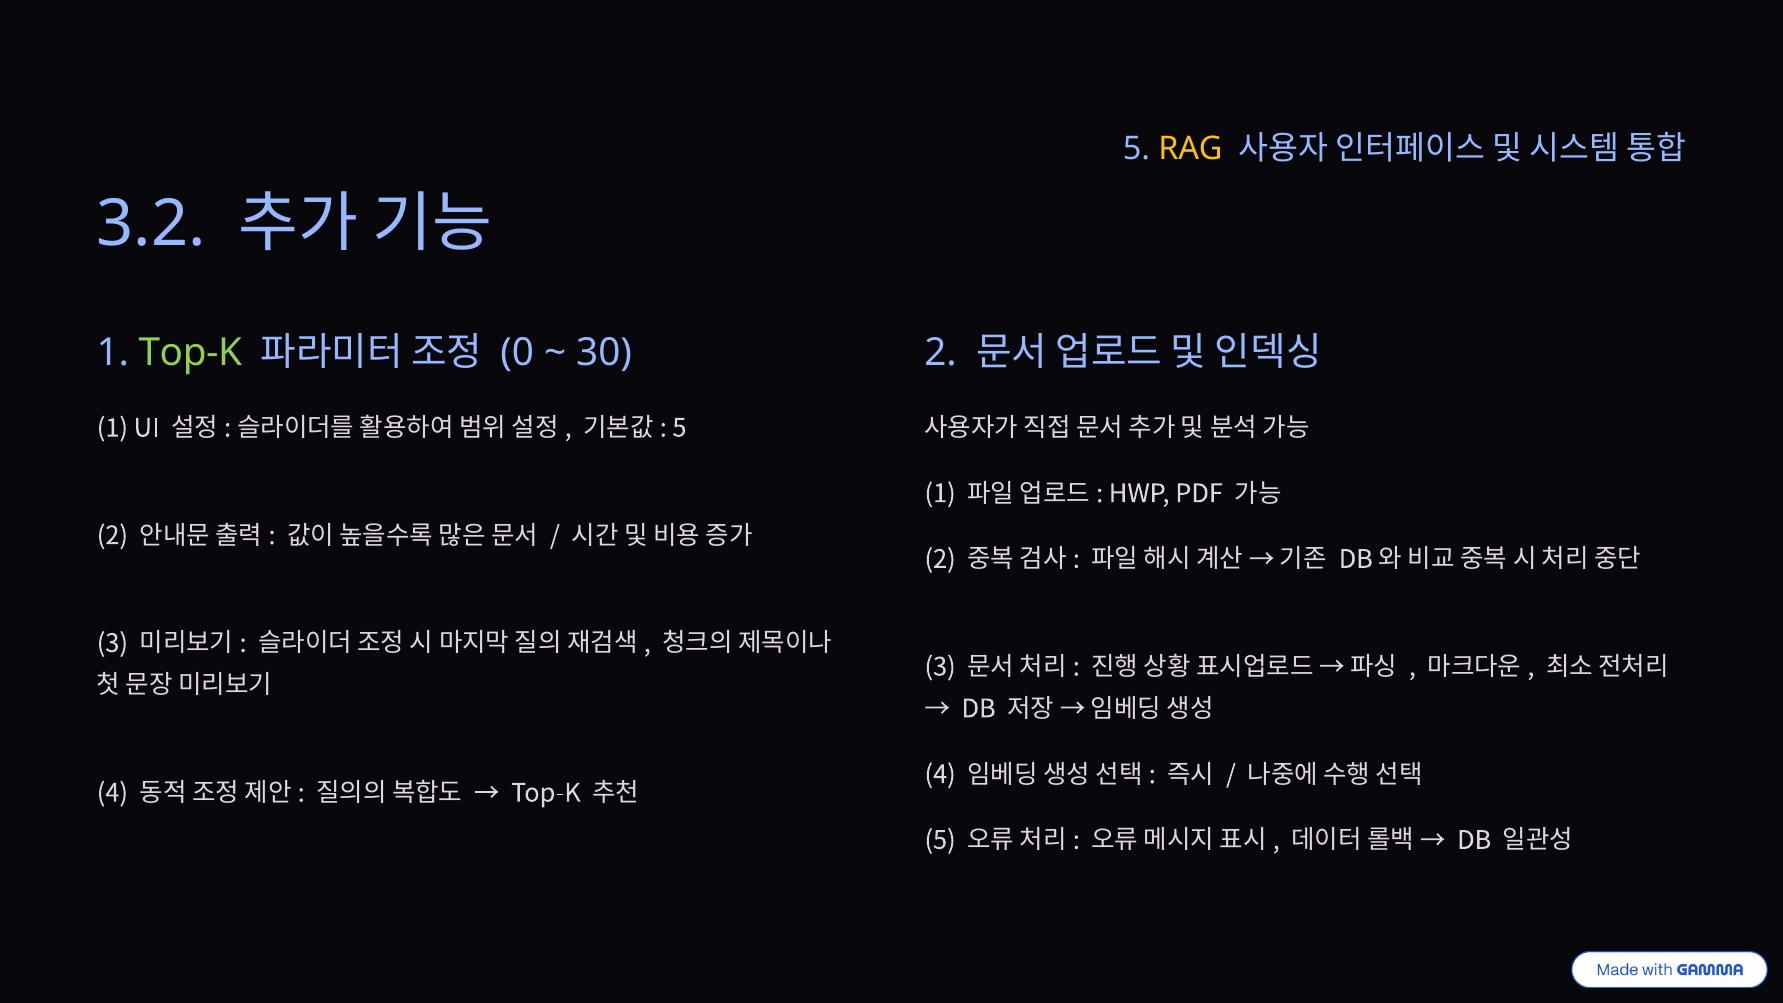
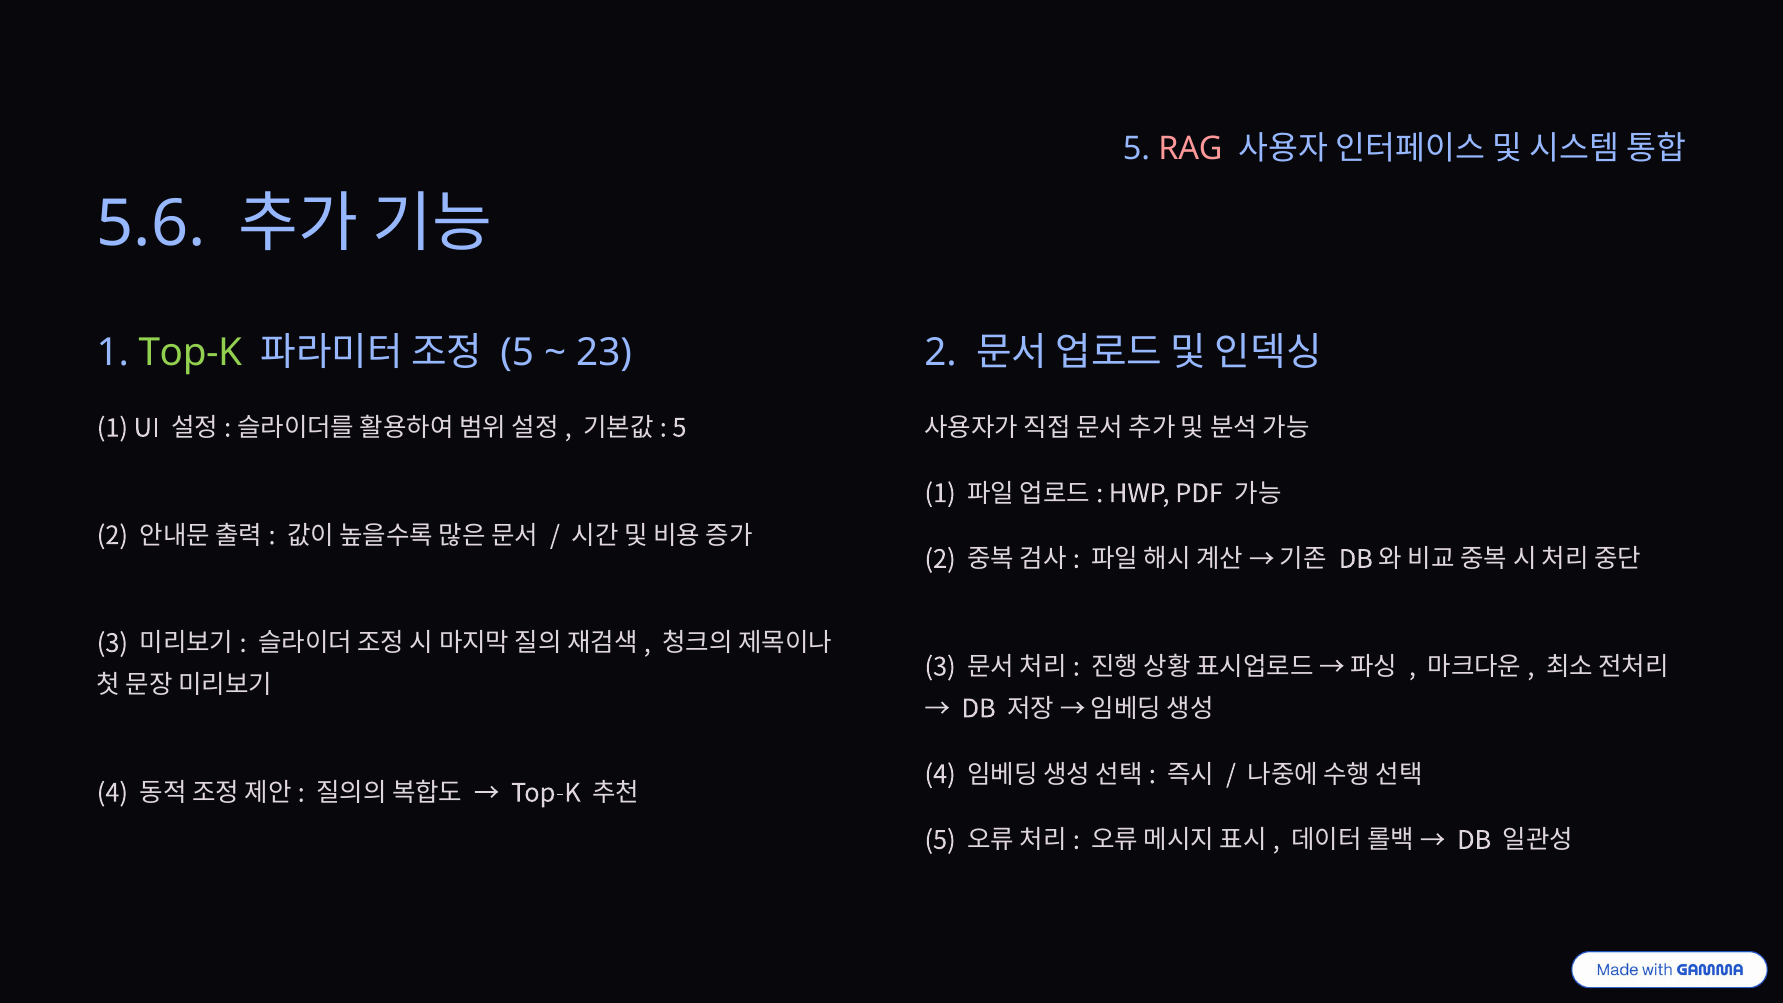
RAG colour: yellow -> pink
3.2: 3.2 -> 5.6
0 at (517, 353): 0 -> 5
30: 30 -> 23
